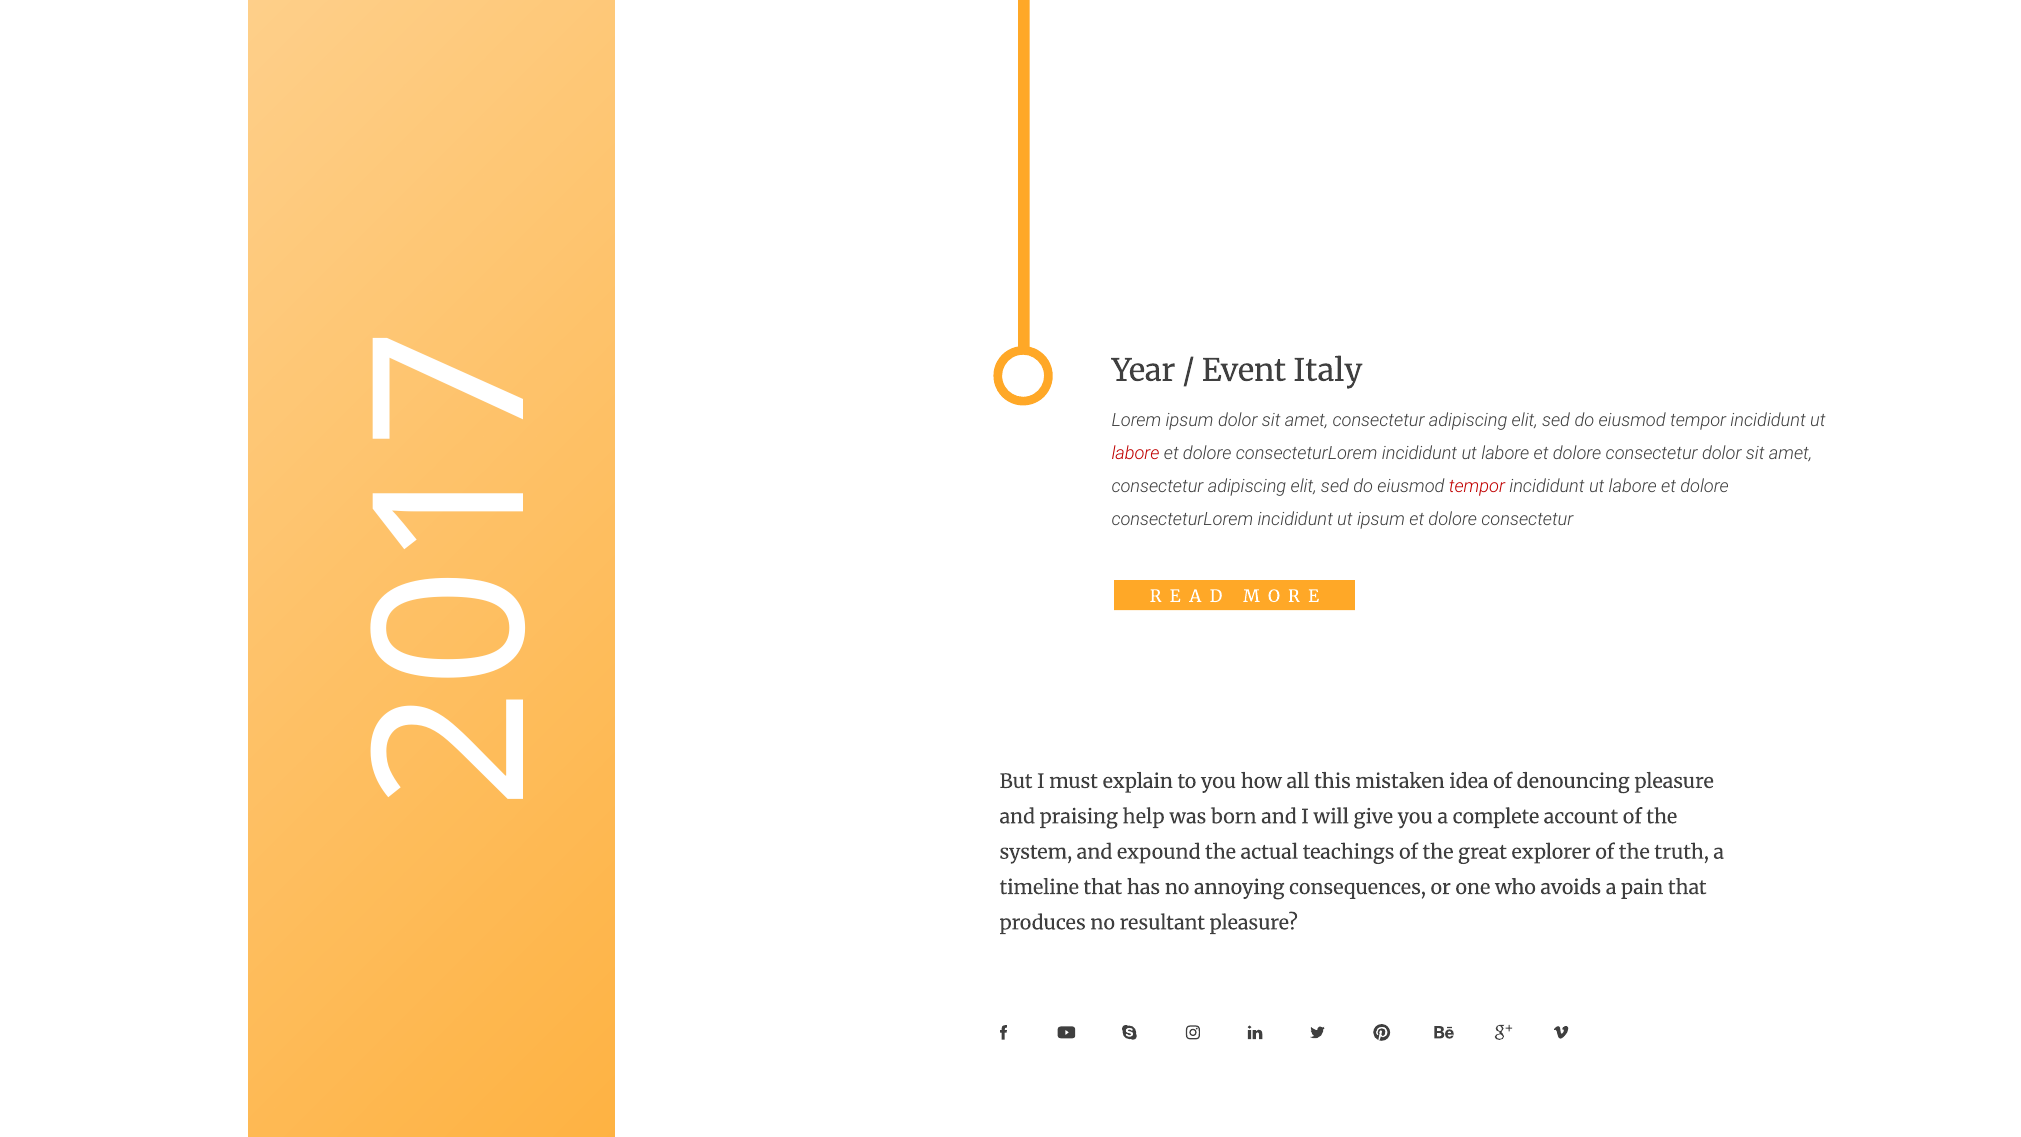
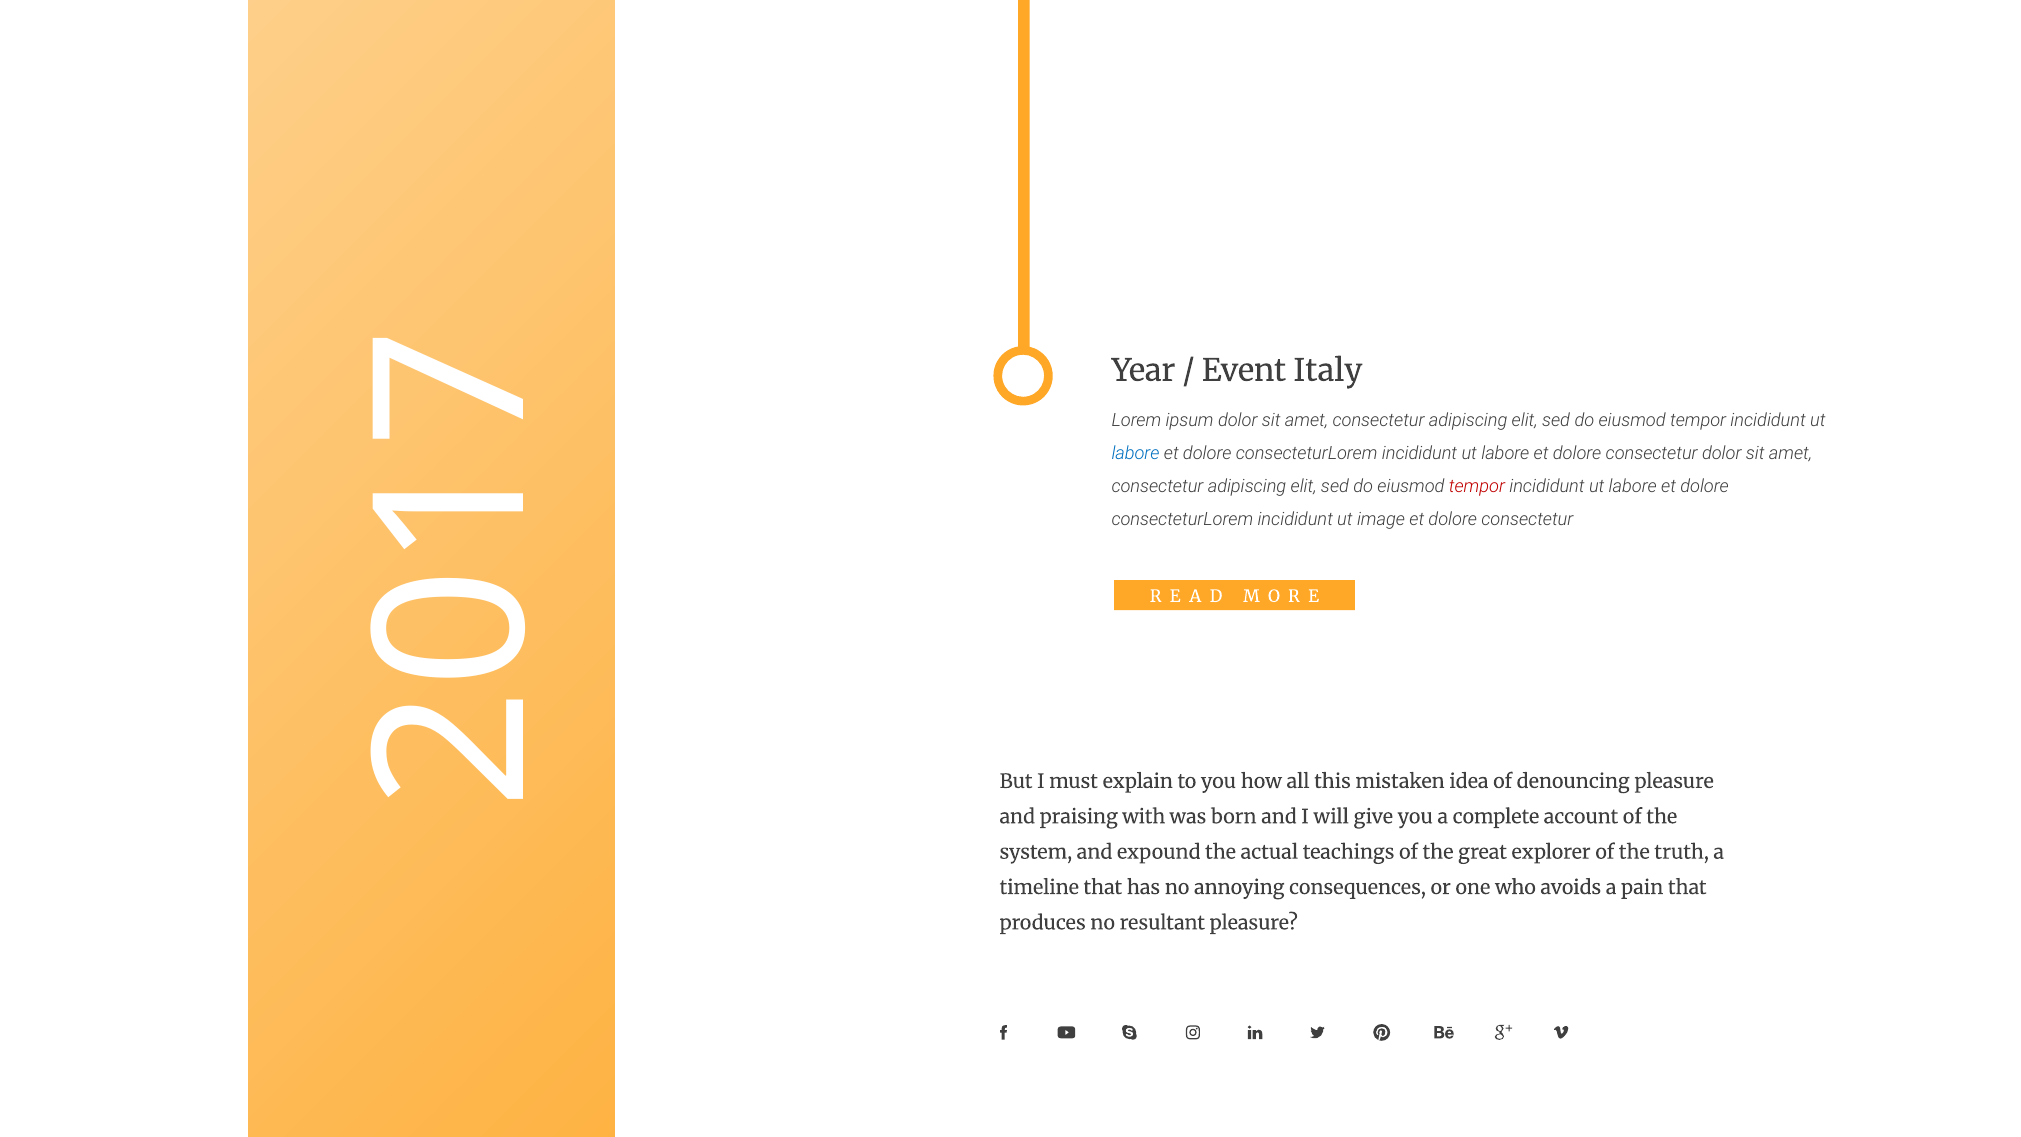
labore at (1136, 454) colour: red -> blue
ut ipsum: ipsum -> image
help: help -> with
